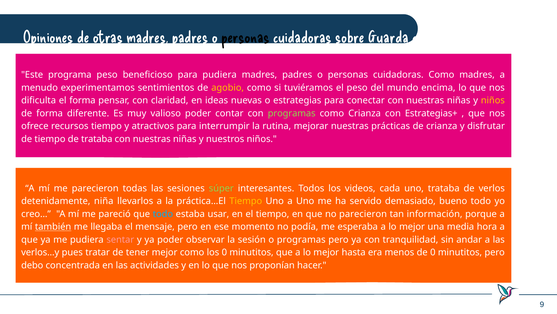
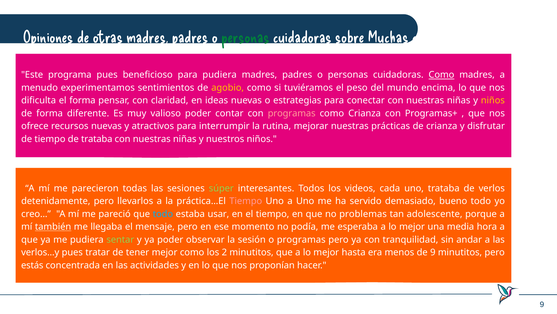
personas at (246, 37) colour: black -> green
Guarda: Guarda -> Muchas
programa peso: peso -> pues
Como at (441, 75) underline: none -> present
programas at (292, 113) colour: light green -> pink
Estrategias+: Estrategias+ -> Programas+
recursos tiempo: tiempo -> nuevas
detenidamente niña: niña -> pero
Tiempo at (246, 201) colour: yellow -> pink
no parecieron: parecieron -> problemas
información: información -> adolescente
sentar colour: pink -> light green
los 0: 0 -> 2
de 0: 0 -> 9
debo: debo -> estás
